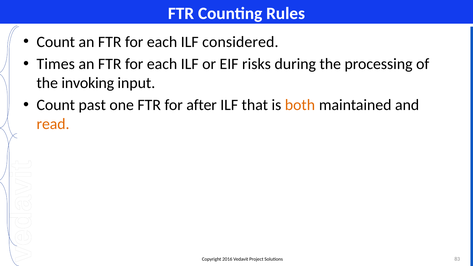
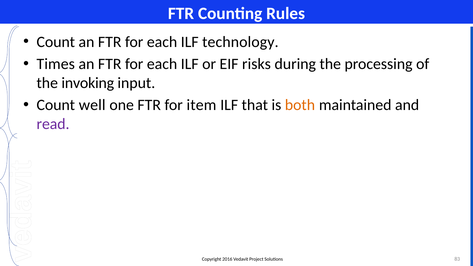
considered: considered -> technology
past: past -> well
after: after -> item
read colour: orange -> purple
